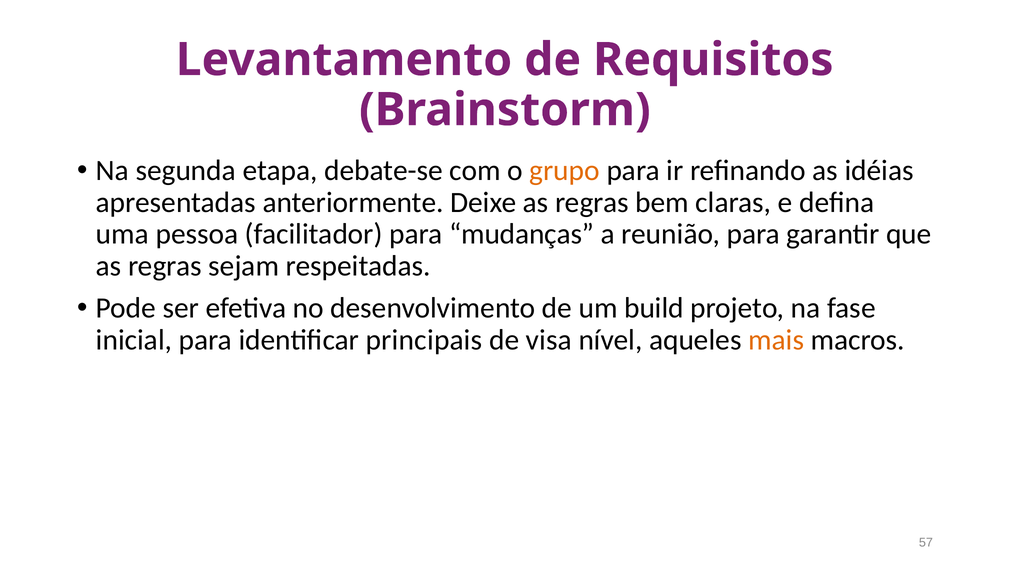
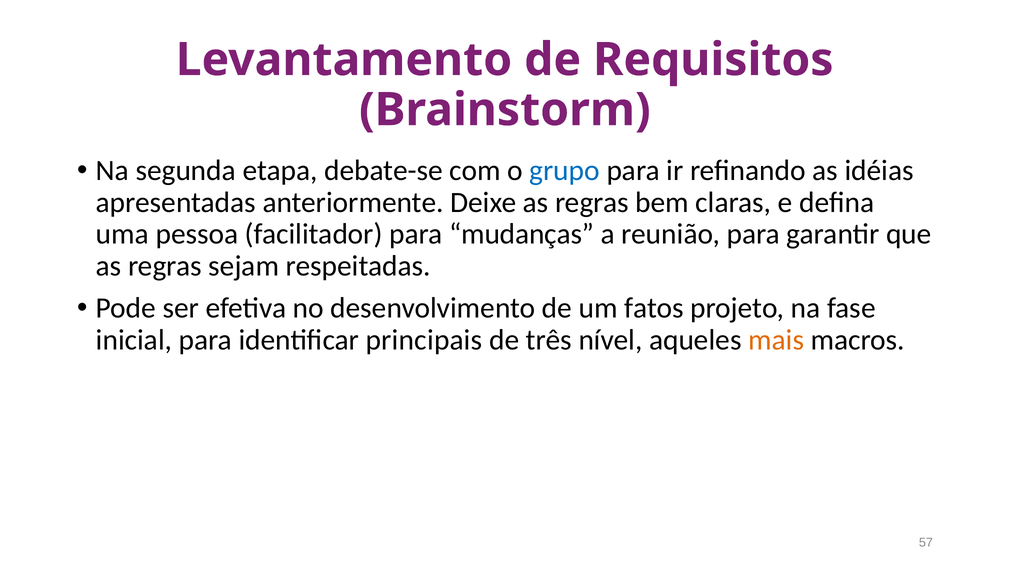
grupo colour: orange -> blue
build: build -> fatos
visa: visa -> três
